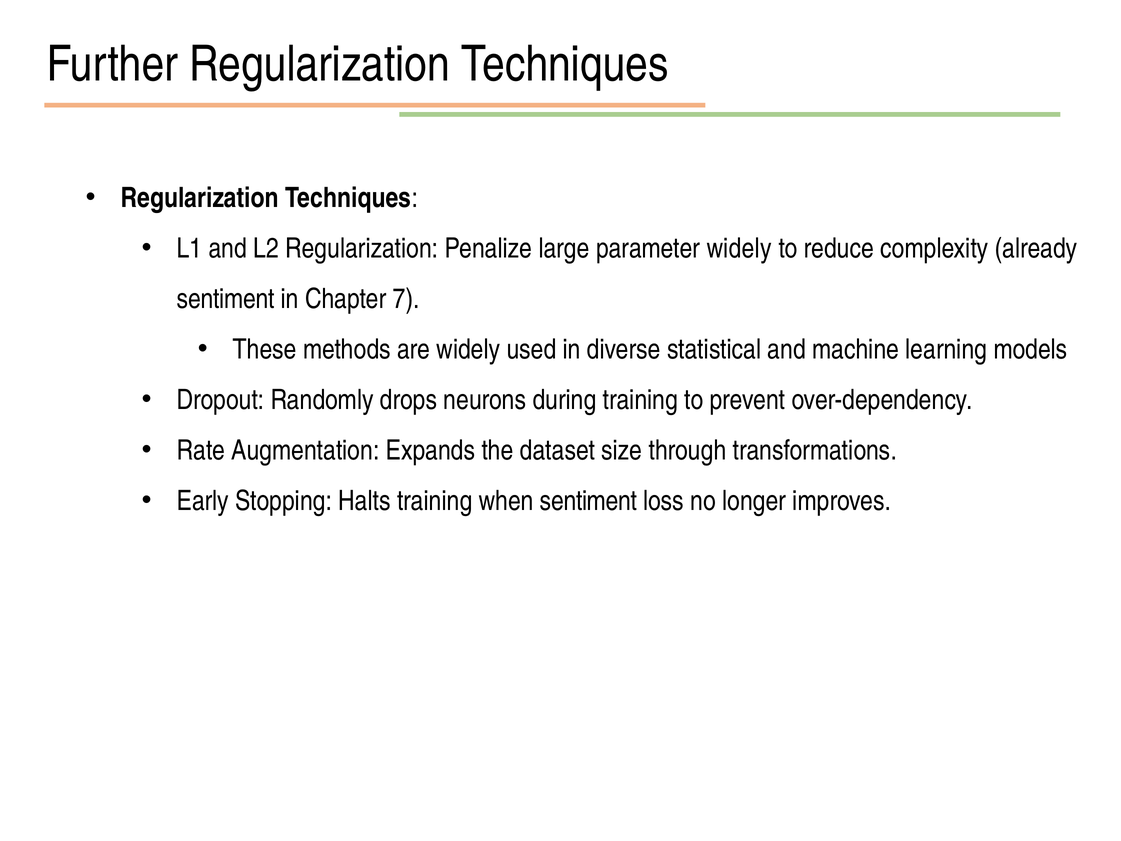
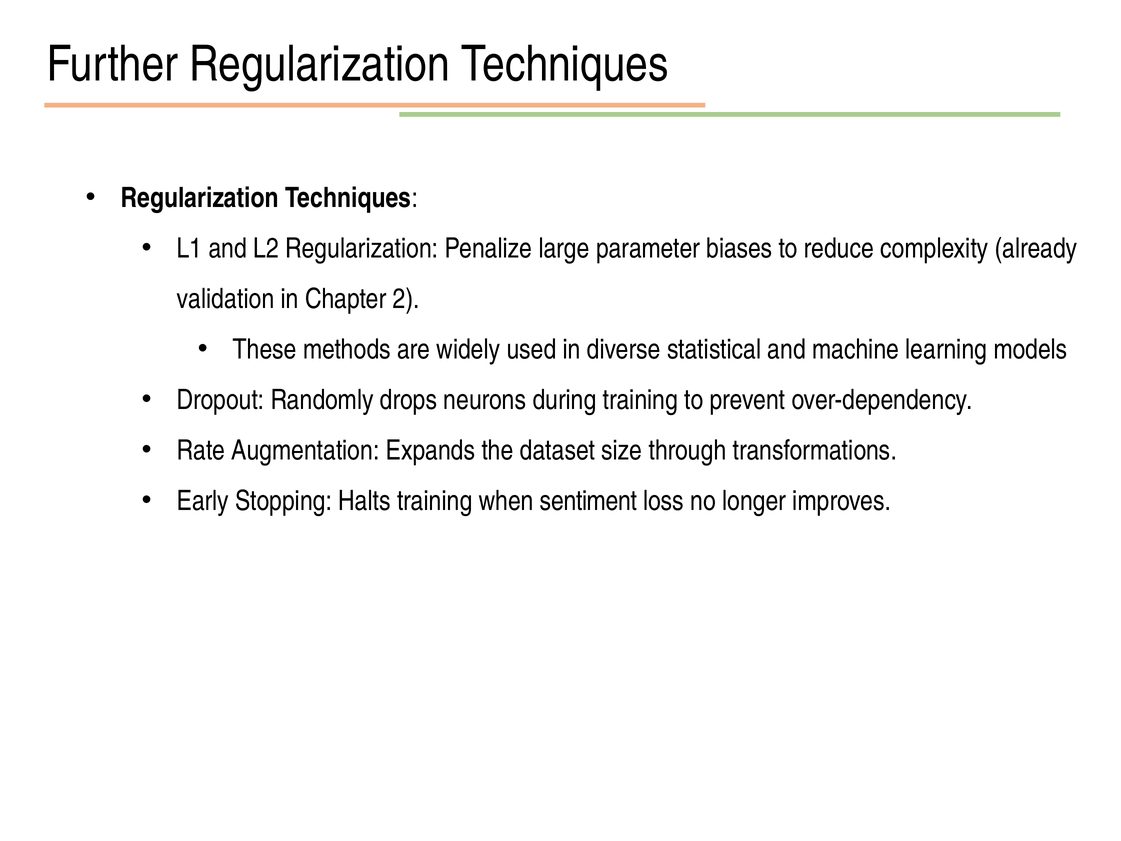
parameter widely: widely -> biases
sentiment at (226, 299): sentiment -> validation
7: 7 -> 2
